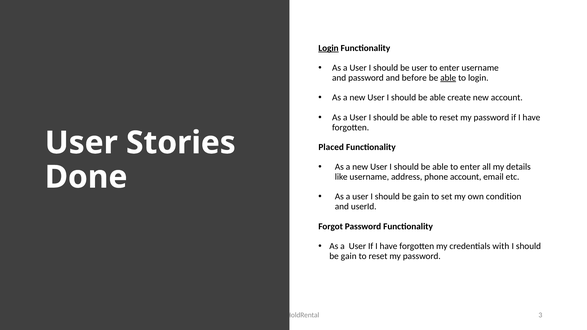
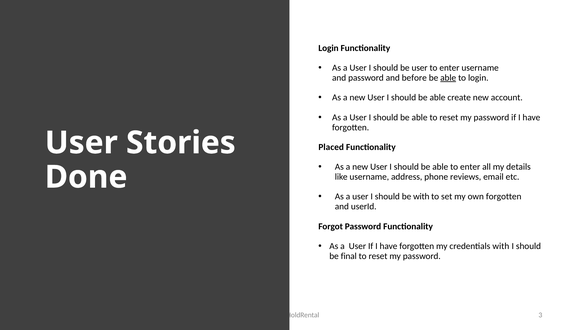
Login at (328, 48) underline: present -> none
phone account: account -> reviews
gain at (421, 197): gain -> with
own condition: condition -> forgotten
gain at (349, 256): gain -> final
